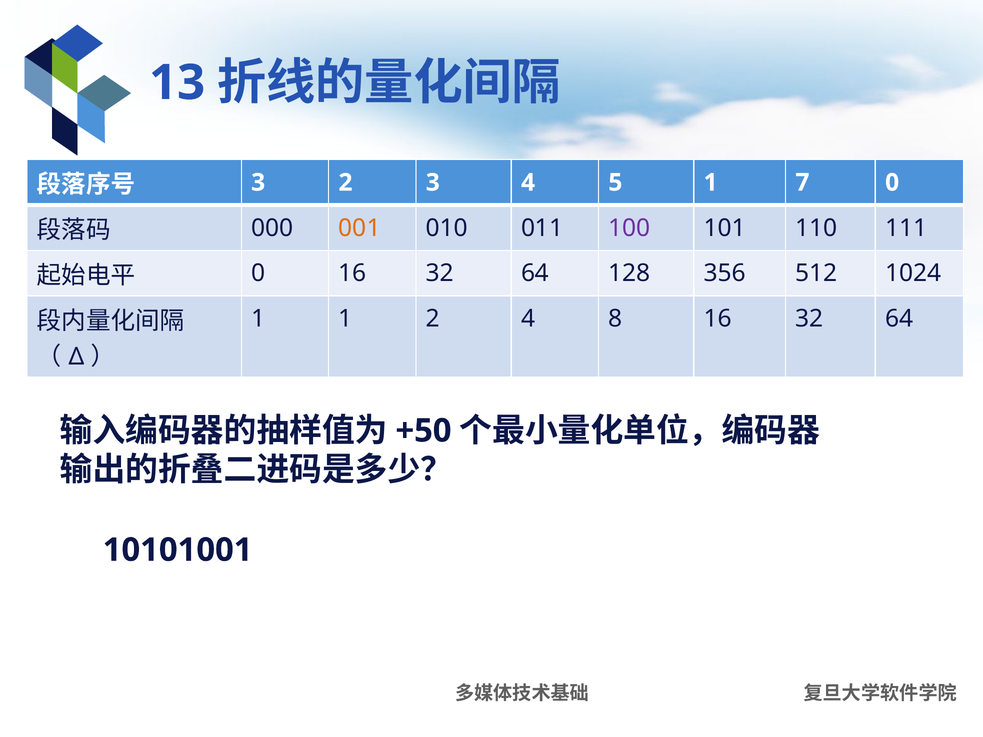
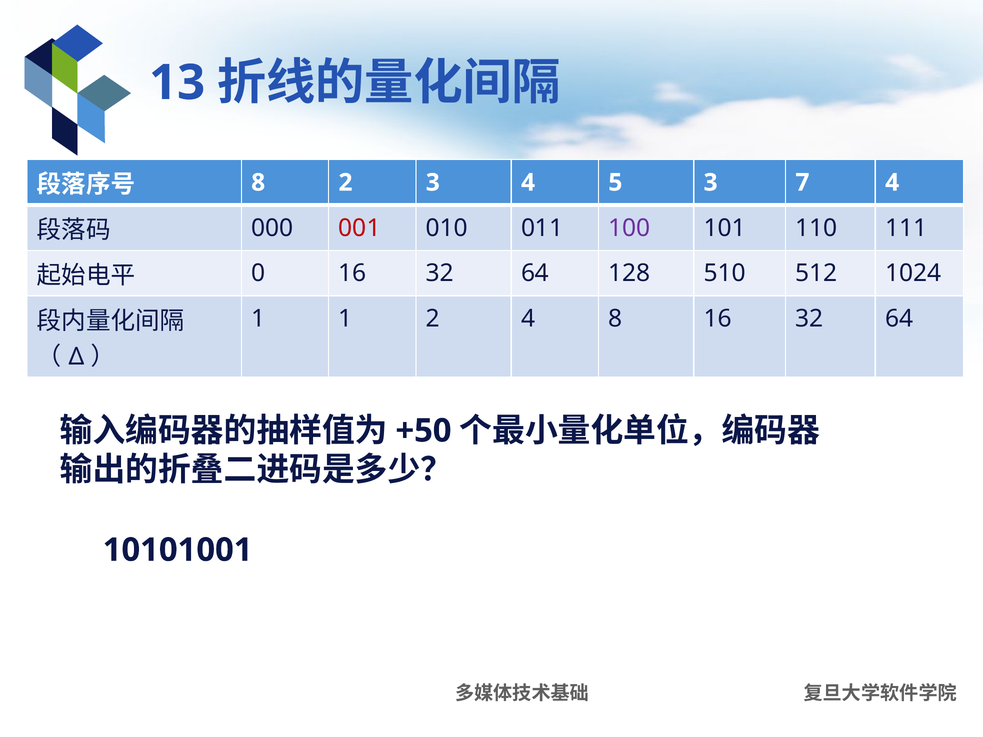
3 at (258, 183): 3 -> 8
5 1: 1 -> 3
7 0: 0 -> 4
001 colour: orange -> red
356: 356 -> 510
